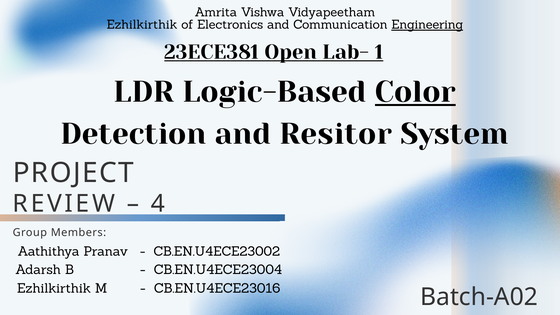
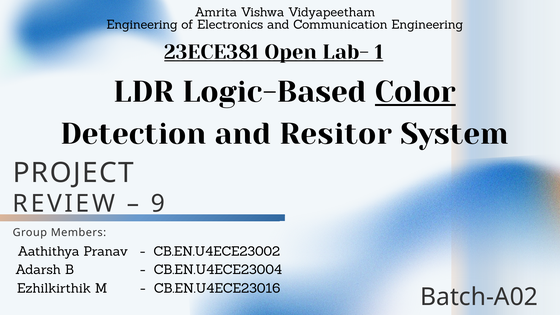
Ezhilkirthik at (142, 25): Ezhilkirthik -> Engineering
Engineering at (427, 25) underline: present -> none
4: 4 -> 9
